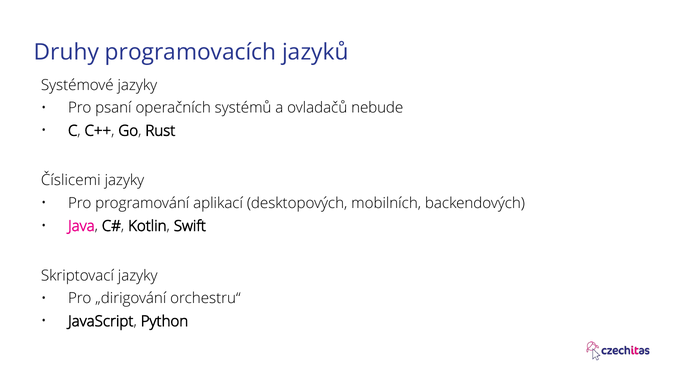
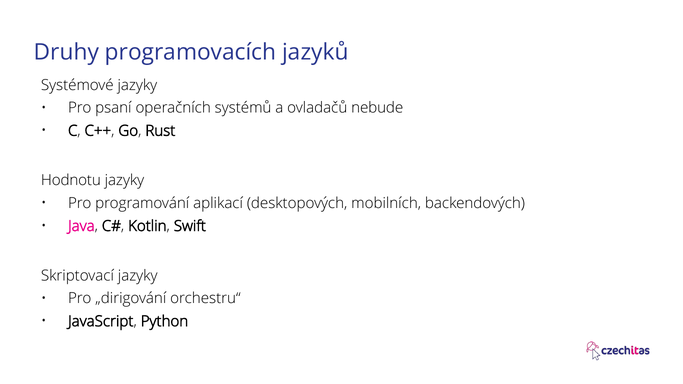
Číslicemi: Číslicemi -> Hodnotu
